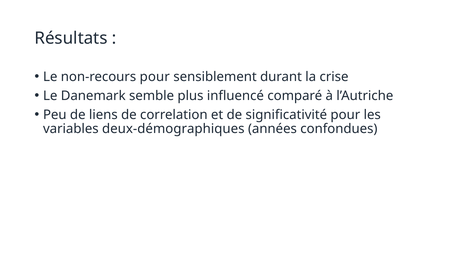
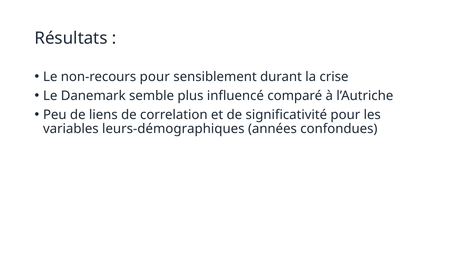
deux-démographiques: deux-démographiques -> leurs-démographiques
